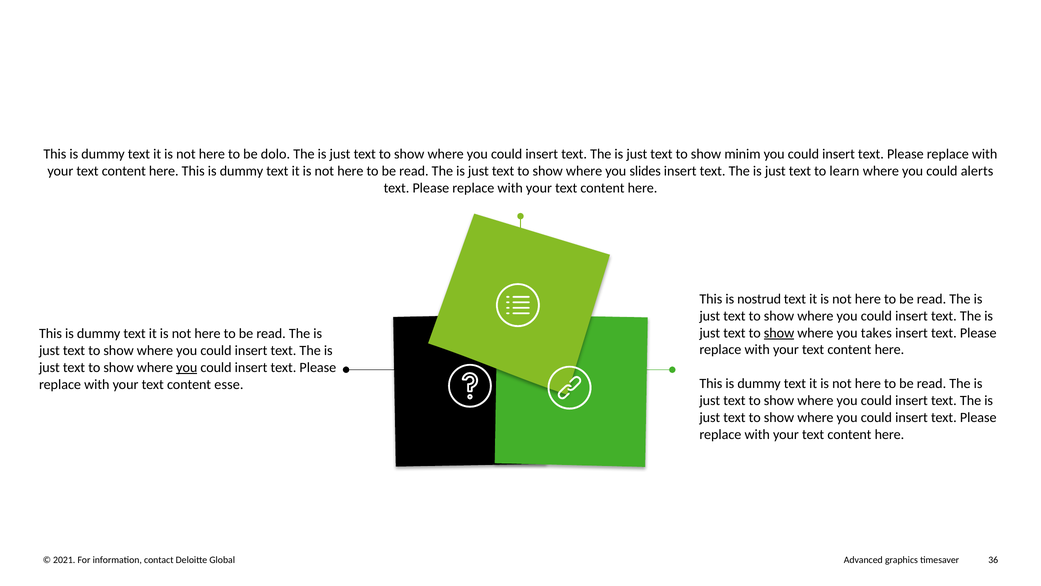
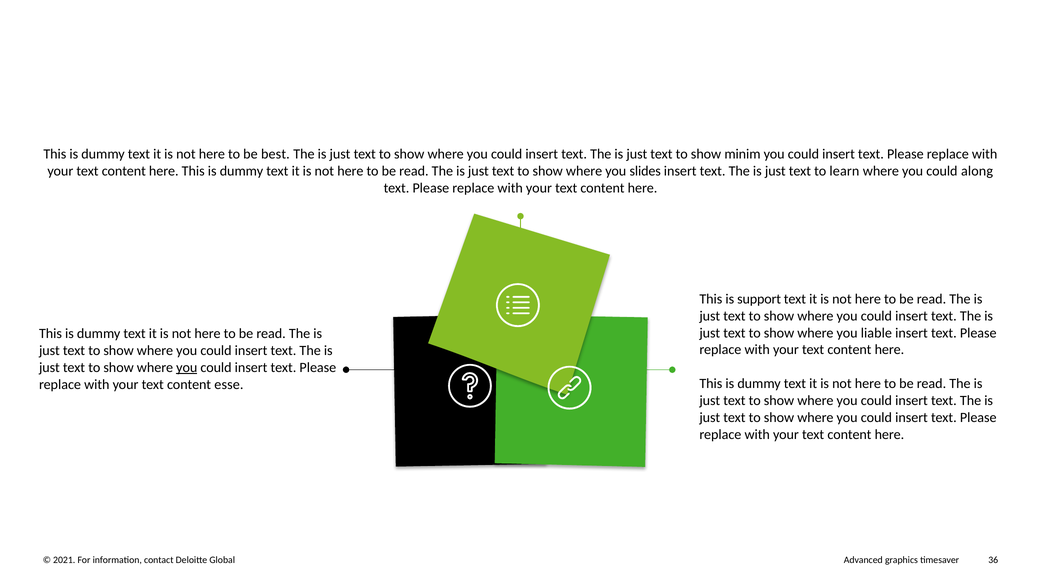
dolo: dolo -> best
alerts: alerts -> along
nostrud: nostrud -> support
show at (779, 333) underline: present -> none
takes: takes -> liable
